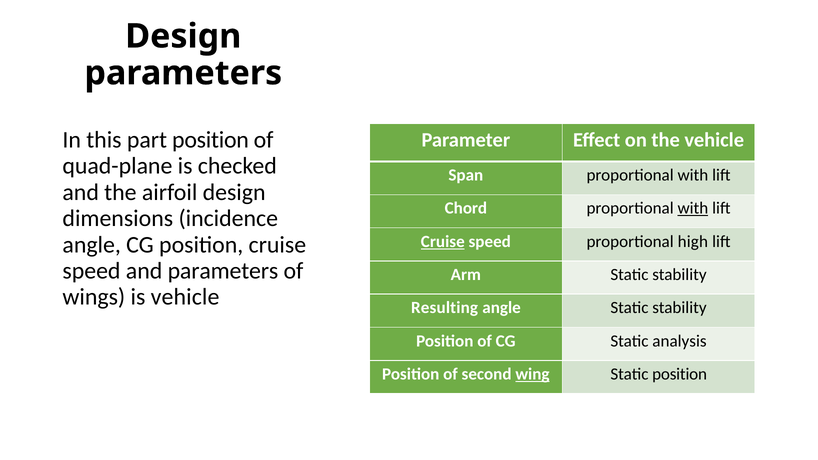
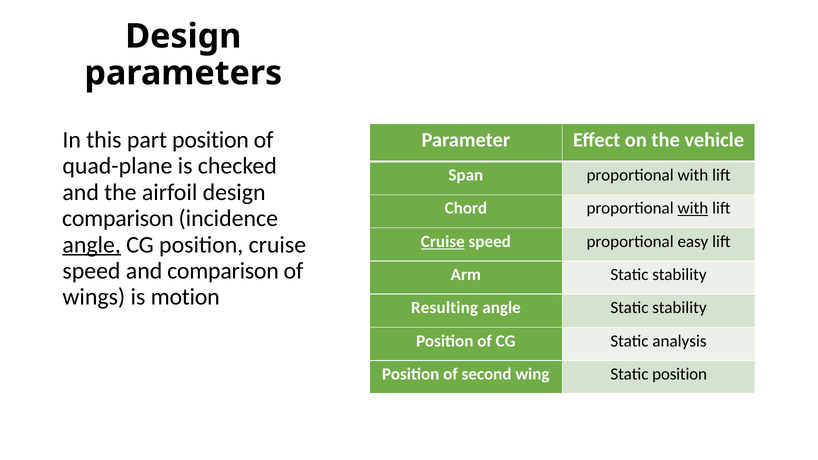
dimensions at (118, 218): dimensions -> comparison
high: high -> easy
angle at (92, 245) underline: none -> present
and parameters: parameters -> comparison
is vehicle: vehicle -> motion
wing underline: present -> none
